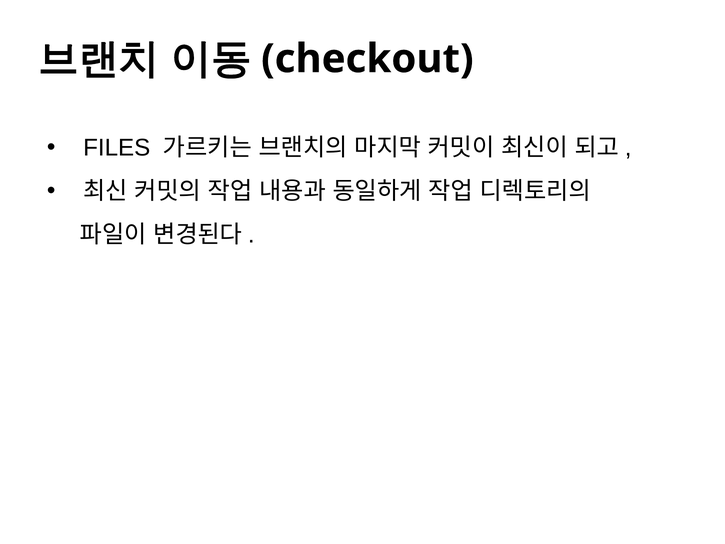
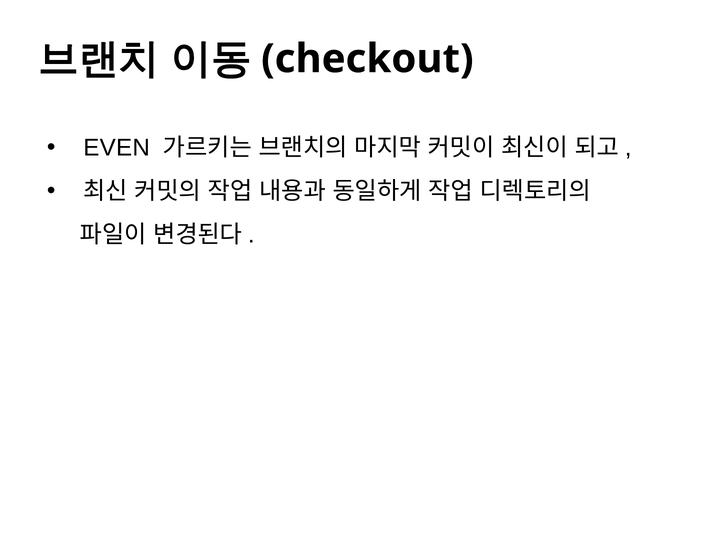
FILES: FILES -> EVEN
